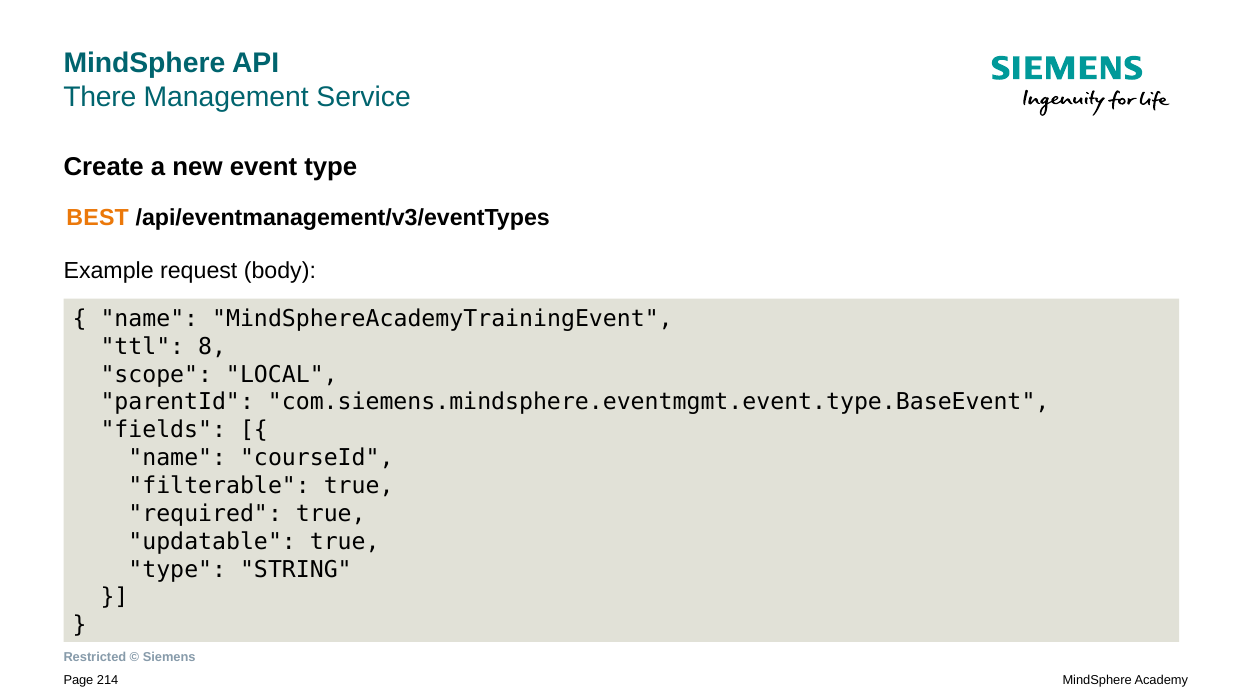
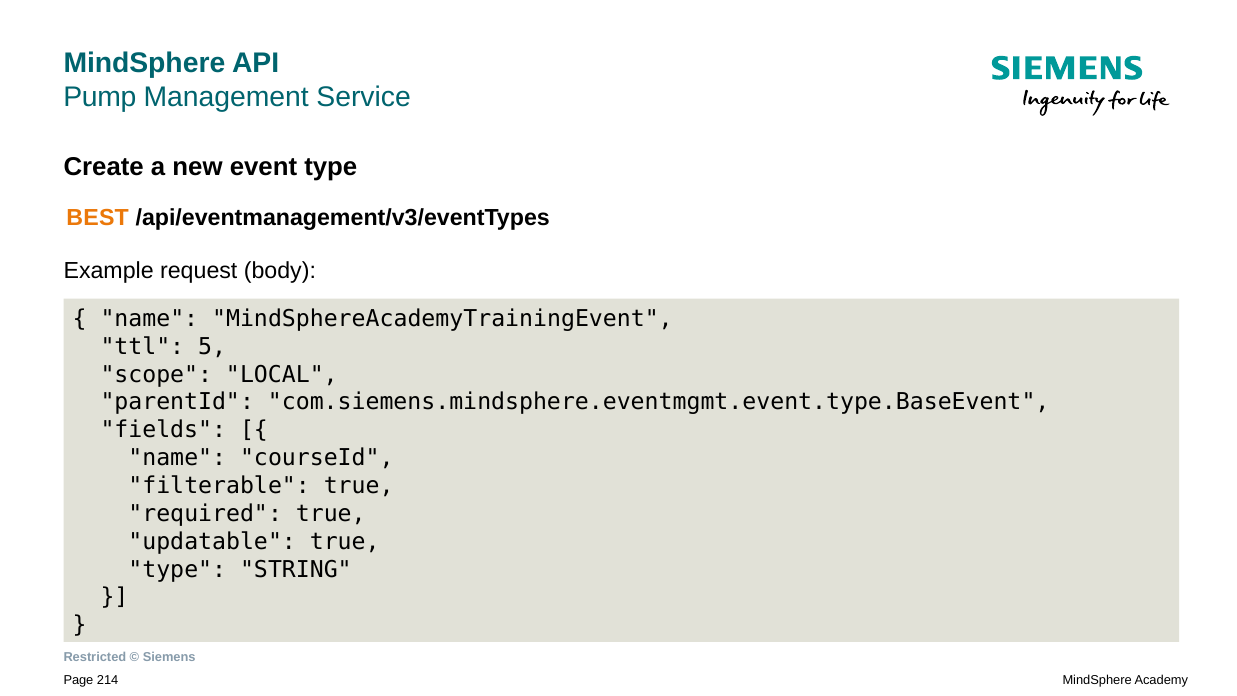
There: There -> Pump
8: 8 -> 5
